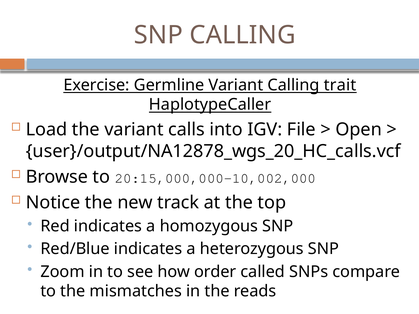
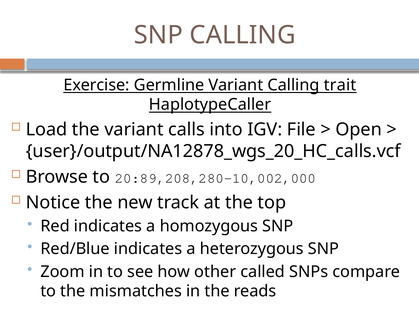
20:15,000,000-10,002,000: 20:15,000,000-10,002,000 -> 20:89,208,280-10,002,000
order: order -> other
